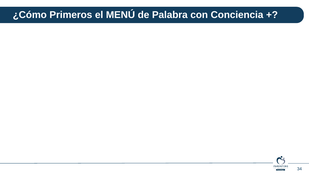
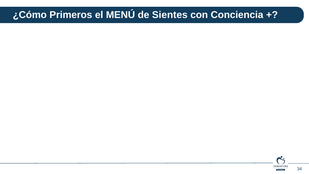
Palabra: Palabra -> Sientes
